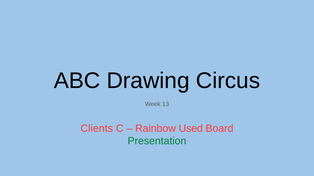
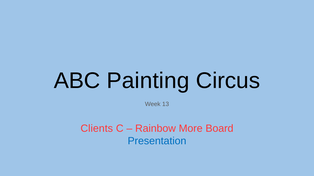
Drawing: Drawing -> Painting
Used: Used -> More
Presentation colour: green -> blue
